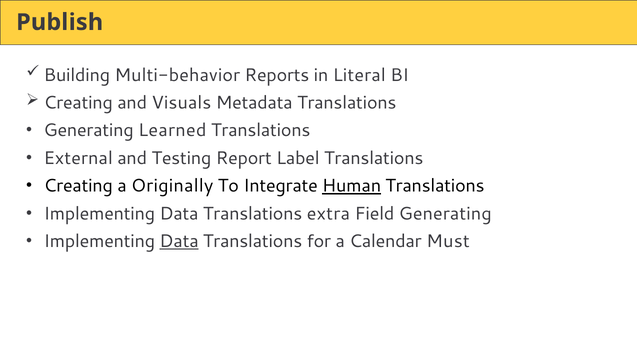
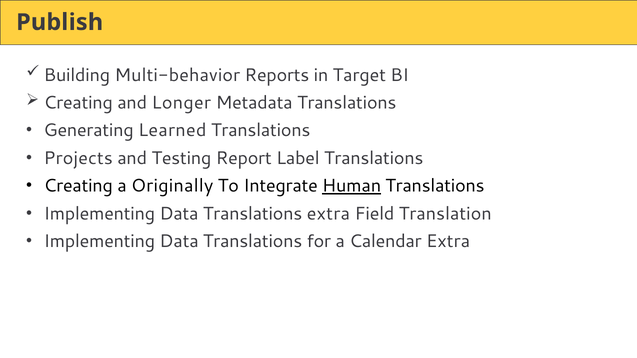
Literal: Literal -> Target
Visuals: Visuals -> Longer
External: External -> Projects
Field Generating: Generating -> Translation
Data at (179, 241) underline: present -> none
Calendar Must: Must -> Extra
